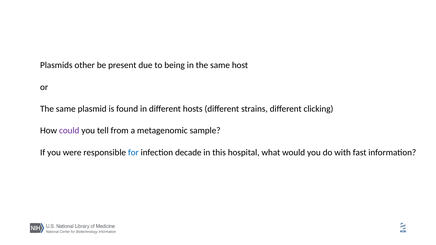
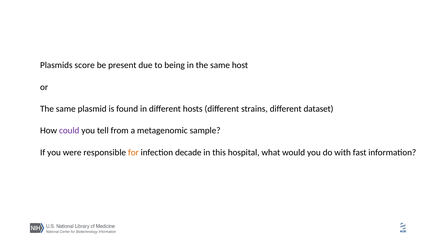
other: other -> score
clicking: clicking -> dataset
for colour: blue -> orange
